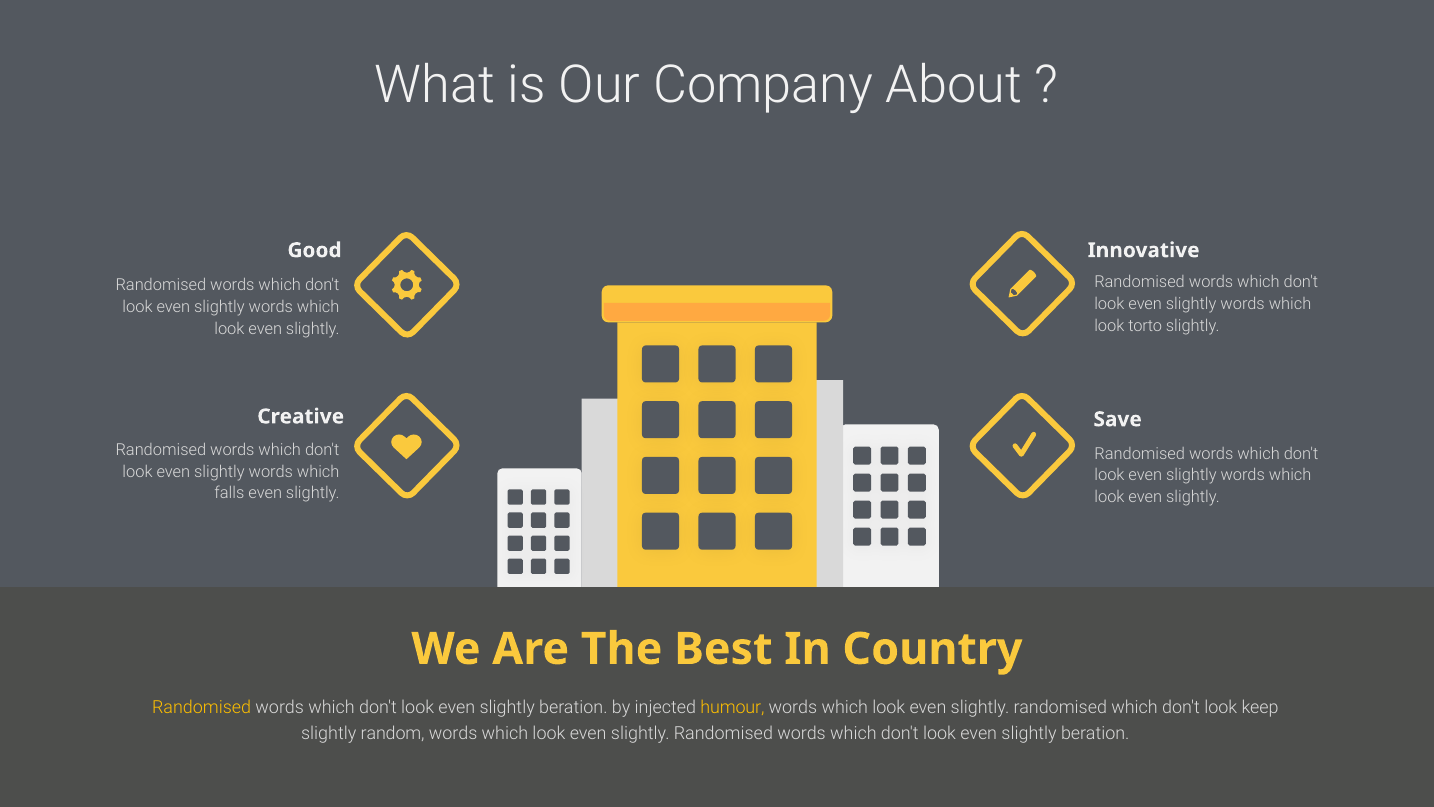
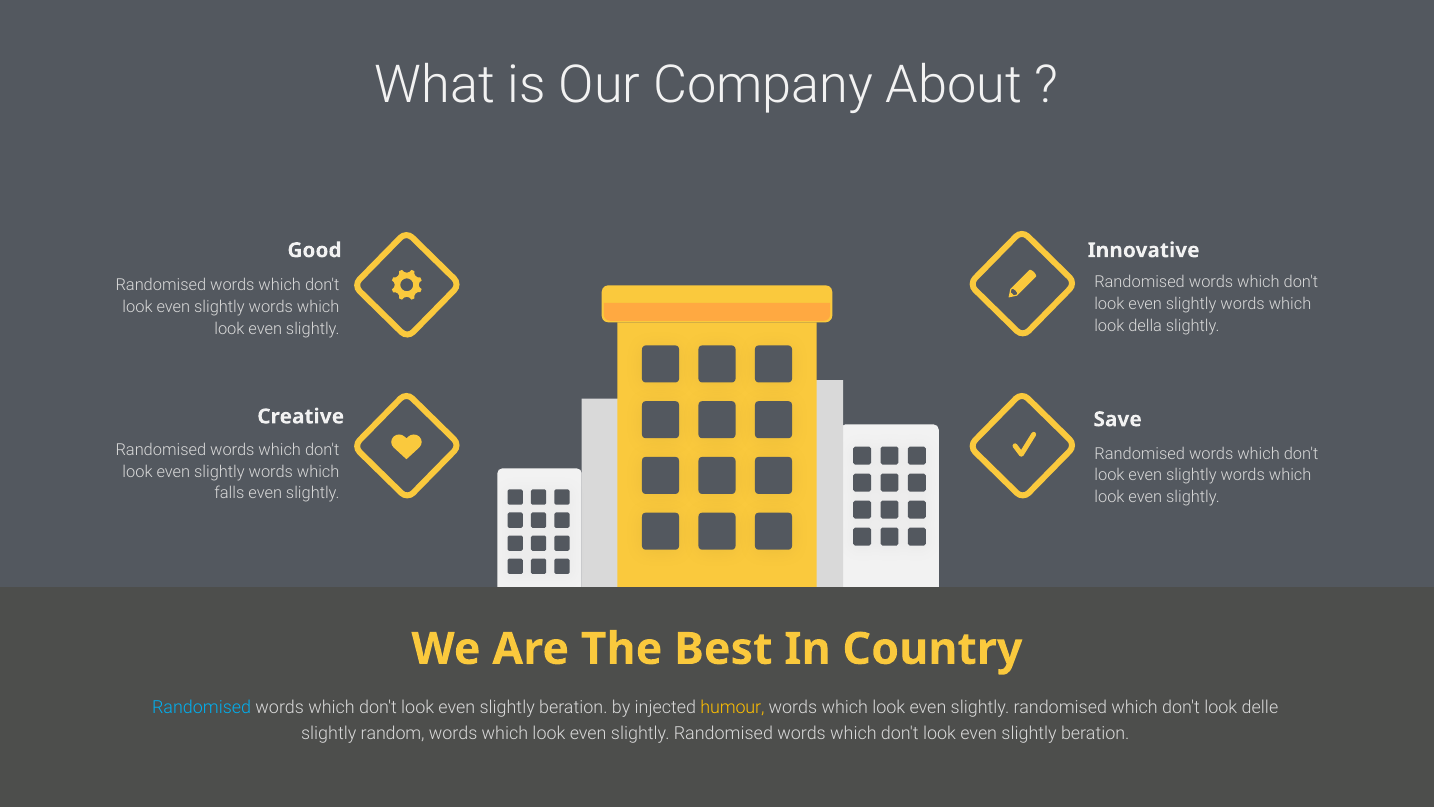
torto: torto -> della
Randomised at (202, 707) colour: yellow -> light blue
keep: keep -> delle
